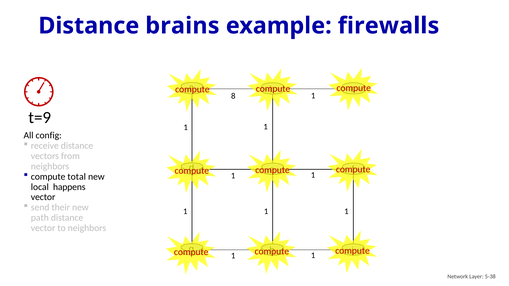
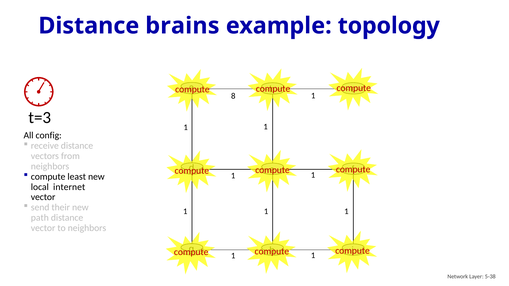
firewalls: firewalls -> topology
t=9: t=9 -> t=3
total: total -> least
happens: happens -> internet
